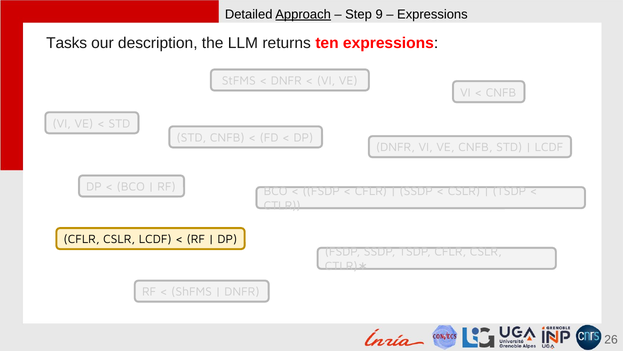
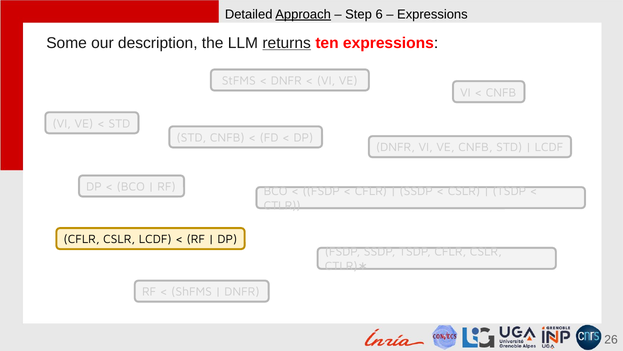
9: 9 -> 6
Tasks: Tasks -> Some
returns underline: none -> present
